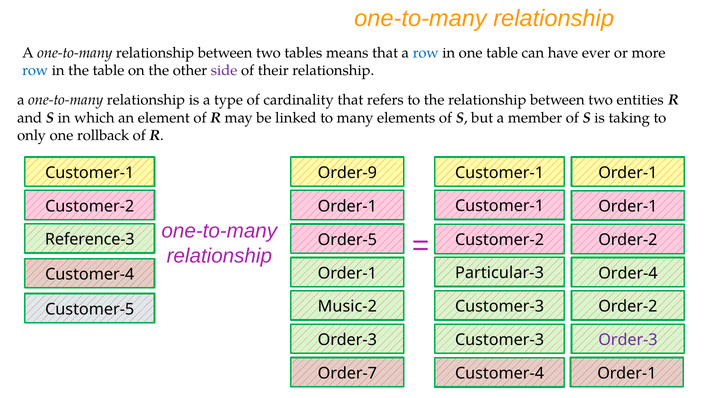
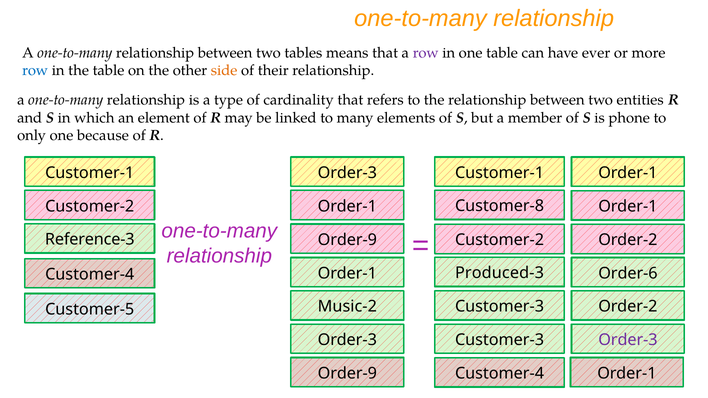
row at (426, 53) colour: blue -> purple
side colour: purple -> orange
taking: taking -> phone
rollback: rollback -> because
Order-9 at (347, 173): Order-9 -> Order-3
Customer-1 at (500, 206): Customer-1 -> Customer-8
Order-5 at (347, 240): Order-5 -> Order-9
Particular-3: Particular-3 -> Produced-3
Order-4: Order-4 -> Order-6
Order-7 at (347, 374): Order-7 -> Order-9
